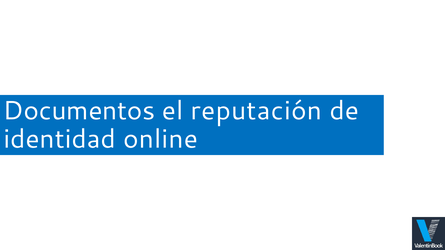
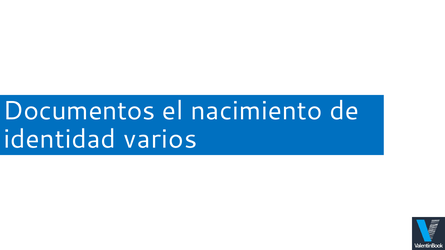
reputación: reputación -> nacimiento
online: online -> varios
